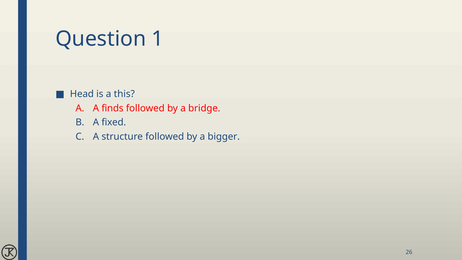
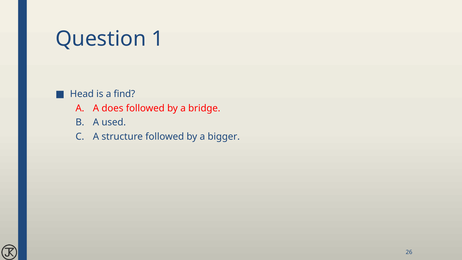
this: this -> find
finds: finds -> does
fixed: fixed -> used
